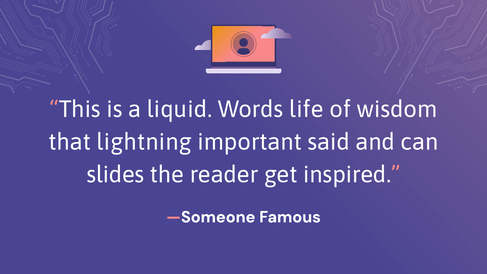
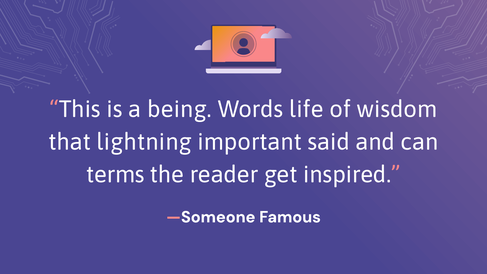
liquid: liquid -> being
slides: slides -> terms
